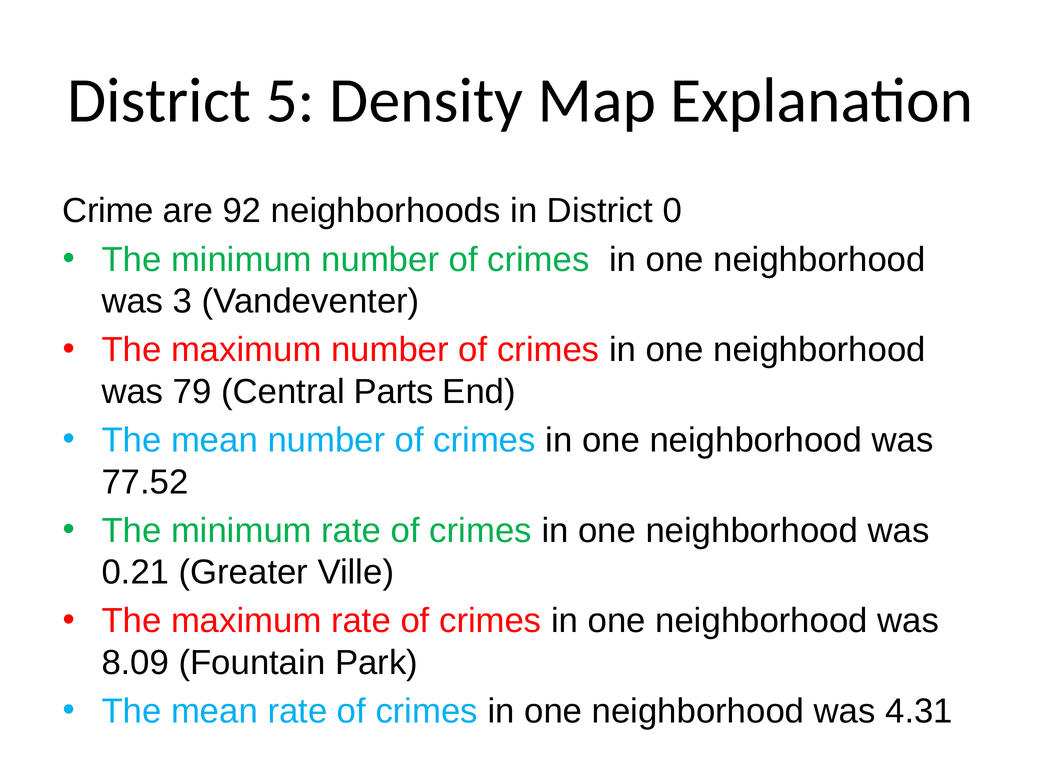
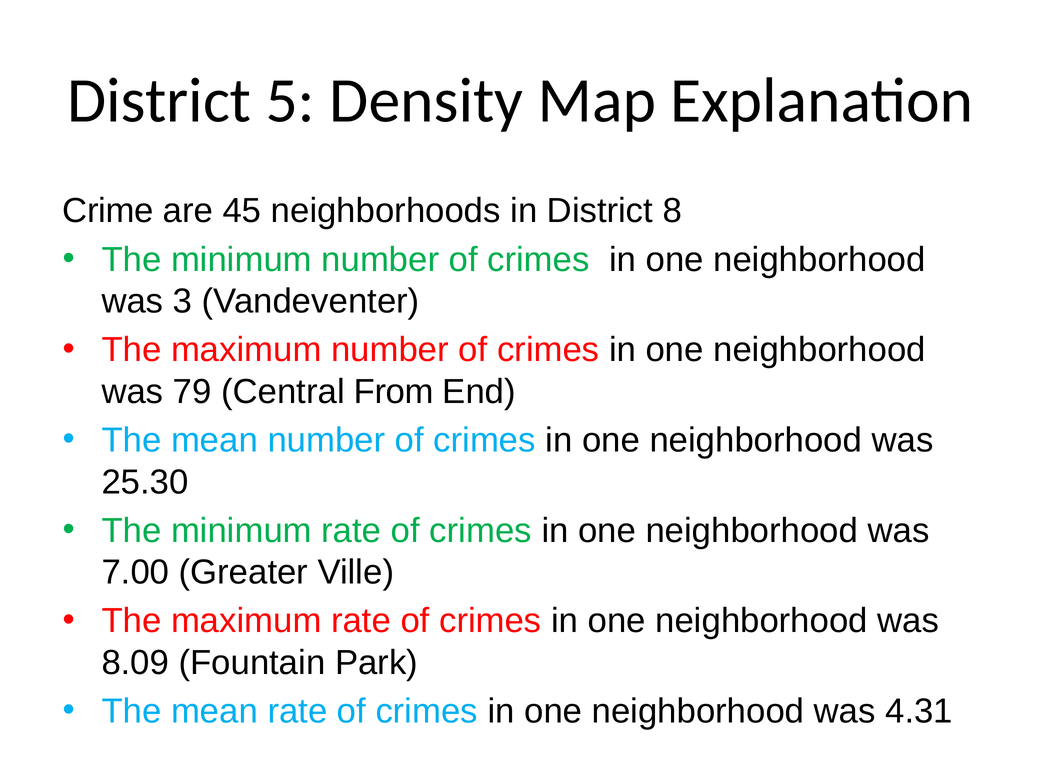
92: 92 -> 45
0: 0 -> 8
Parts: Parts -> From
77.52: 77.52 -> 25.30
0.21: 0.21 -> 7.00
